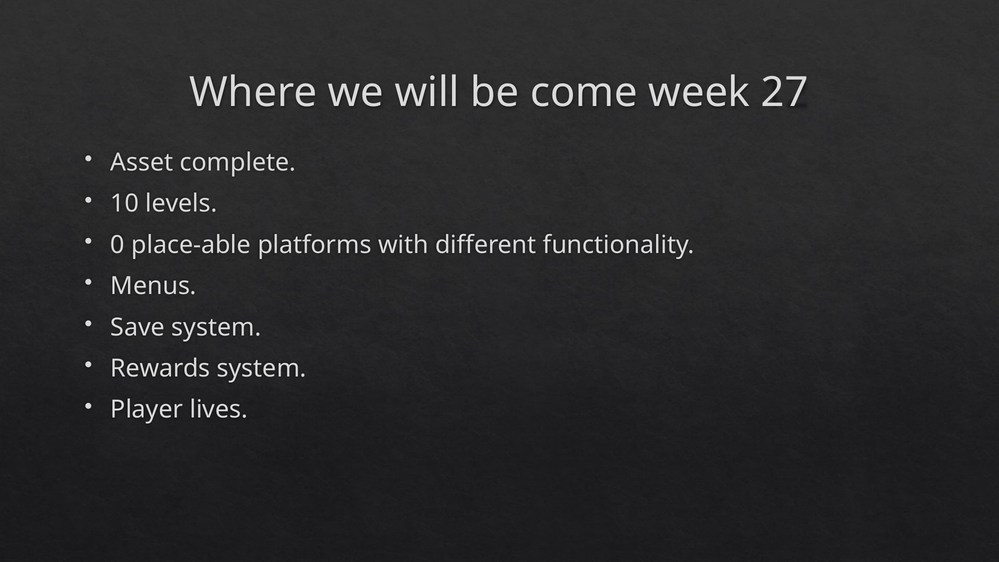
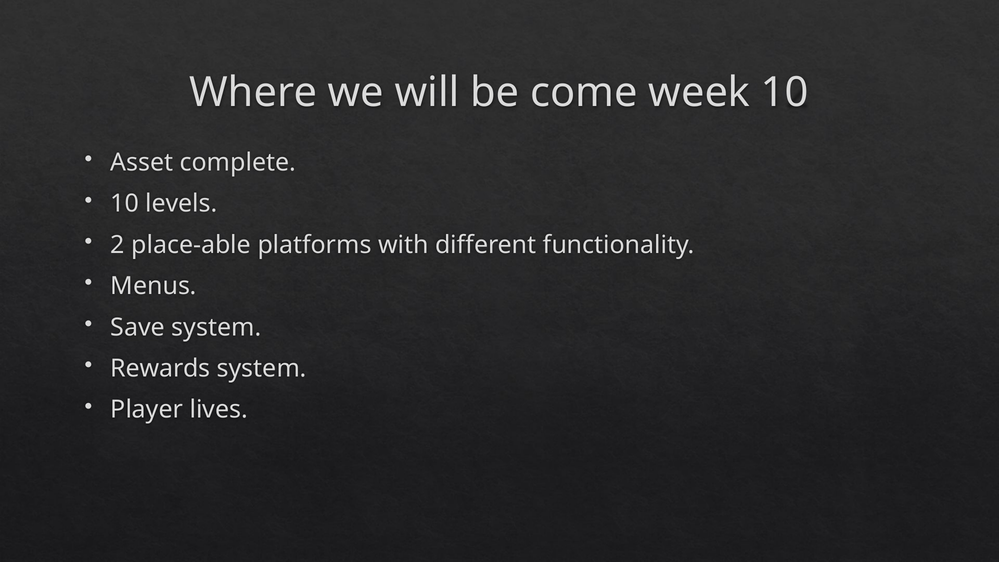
week 27: 27 -> 10
0: 0 -> 2
